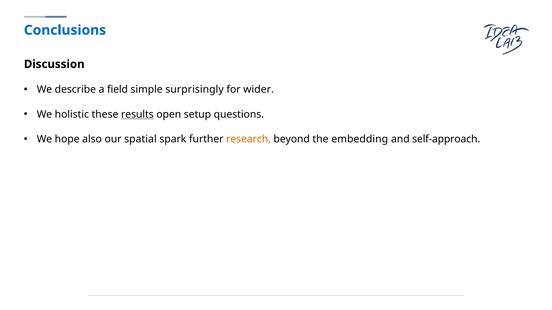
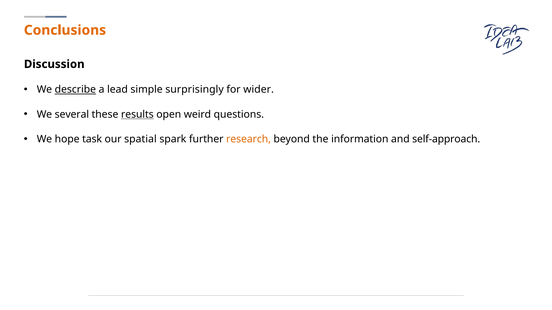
Conclusions colour: blue -> orange
describe underline: none -> present
field: field -> lead
holistic: holistic -> several
setup: setup -> weird
also: also -> task
embedding: embedding -> information
